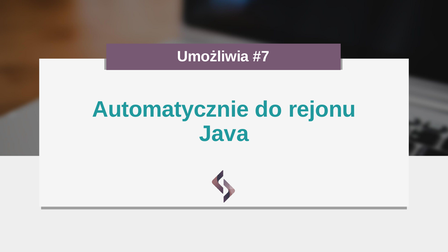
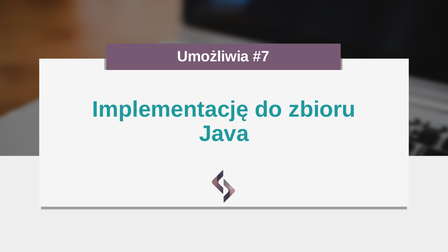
Automatycznie: Automatycznie -> Implementację
rejonu: rejonu -> zbioru
